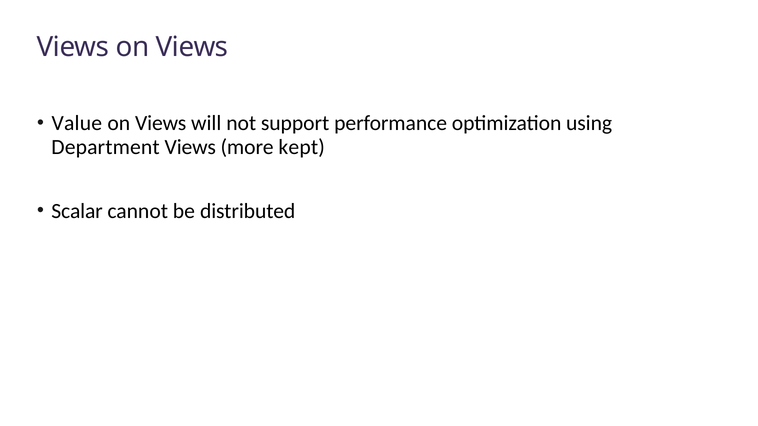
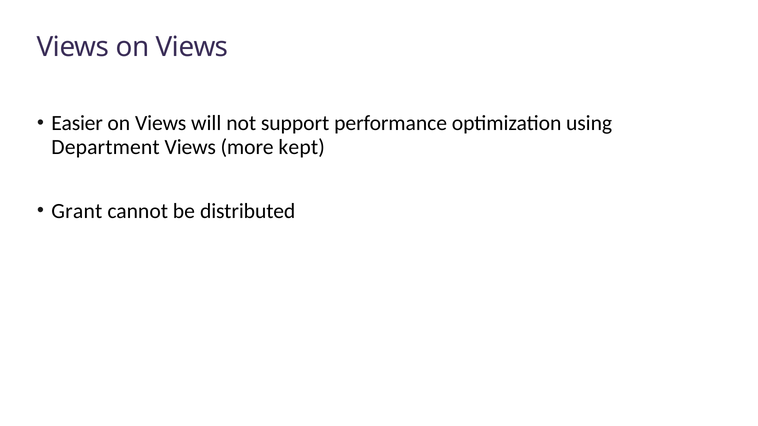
Value: Value -> Easier
Scalar: Scalar -> Grant
